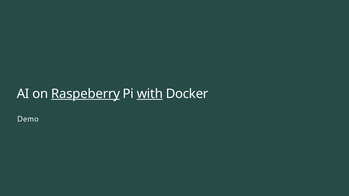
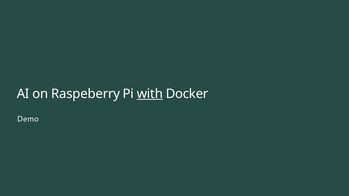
Raspeberry underline: present -> none
